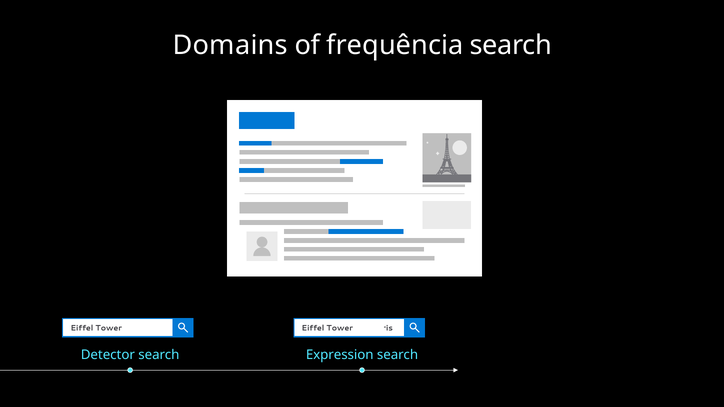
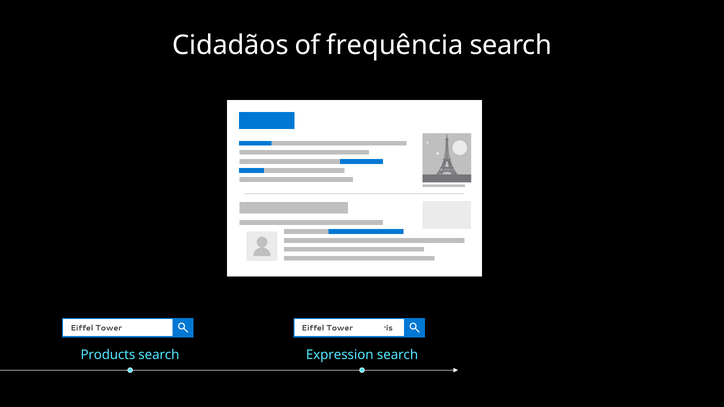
Domains: Domains -> Cidadãos
Detector: Detector -> Products
